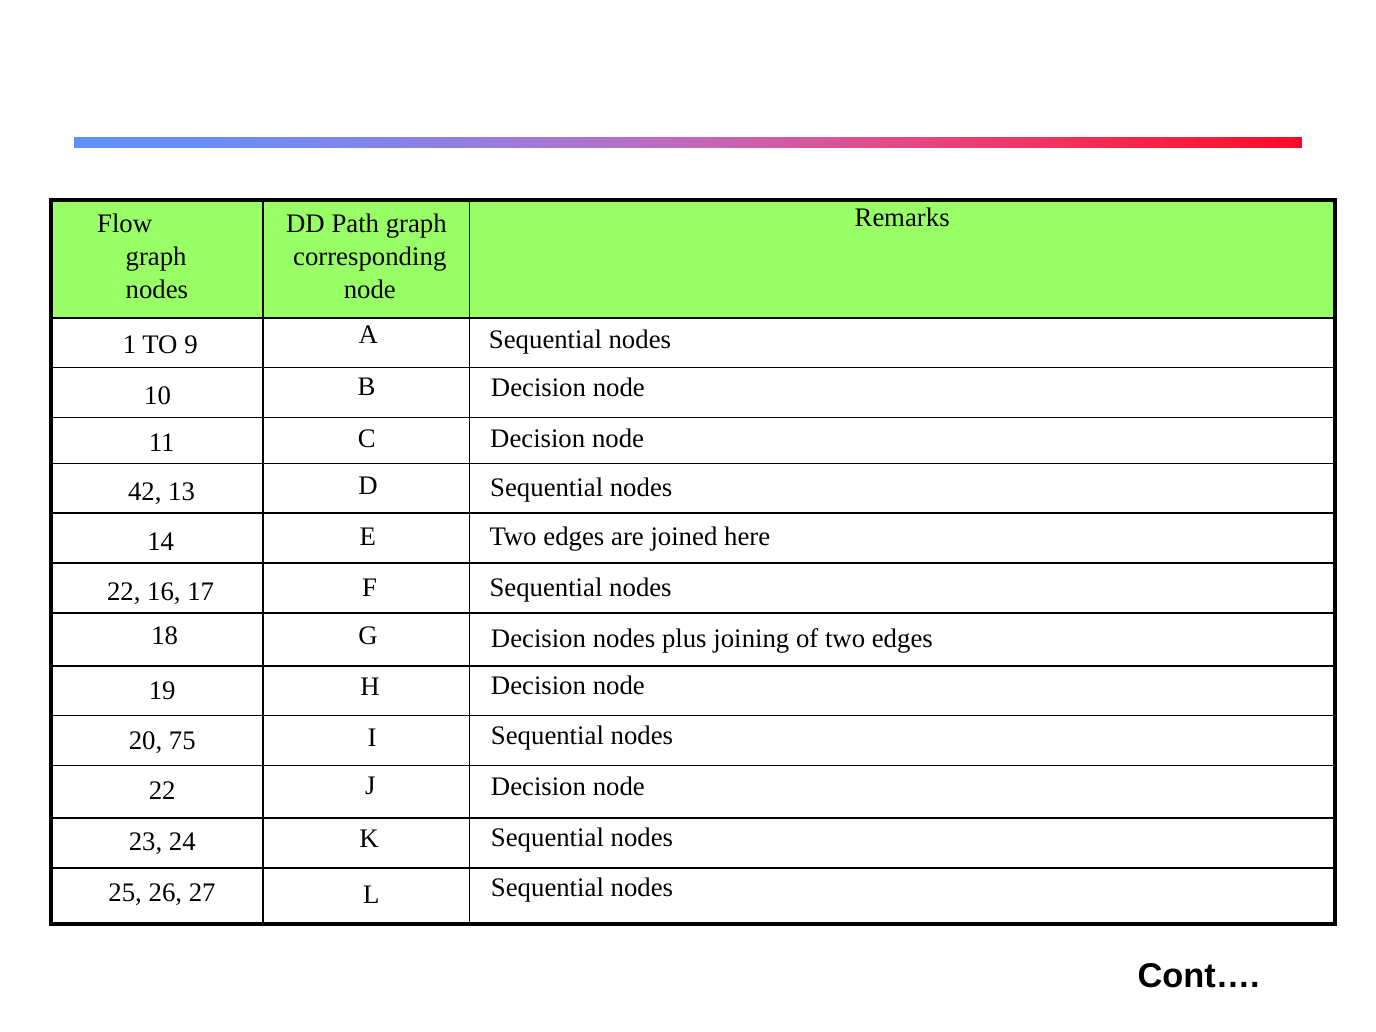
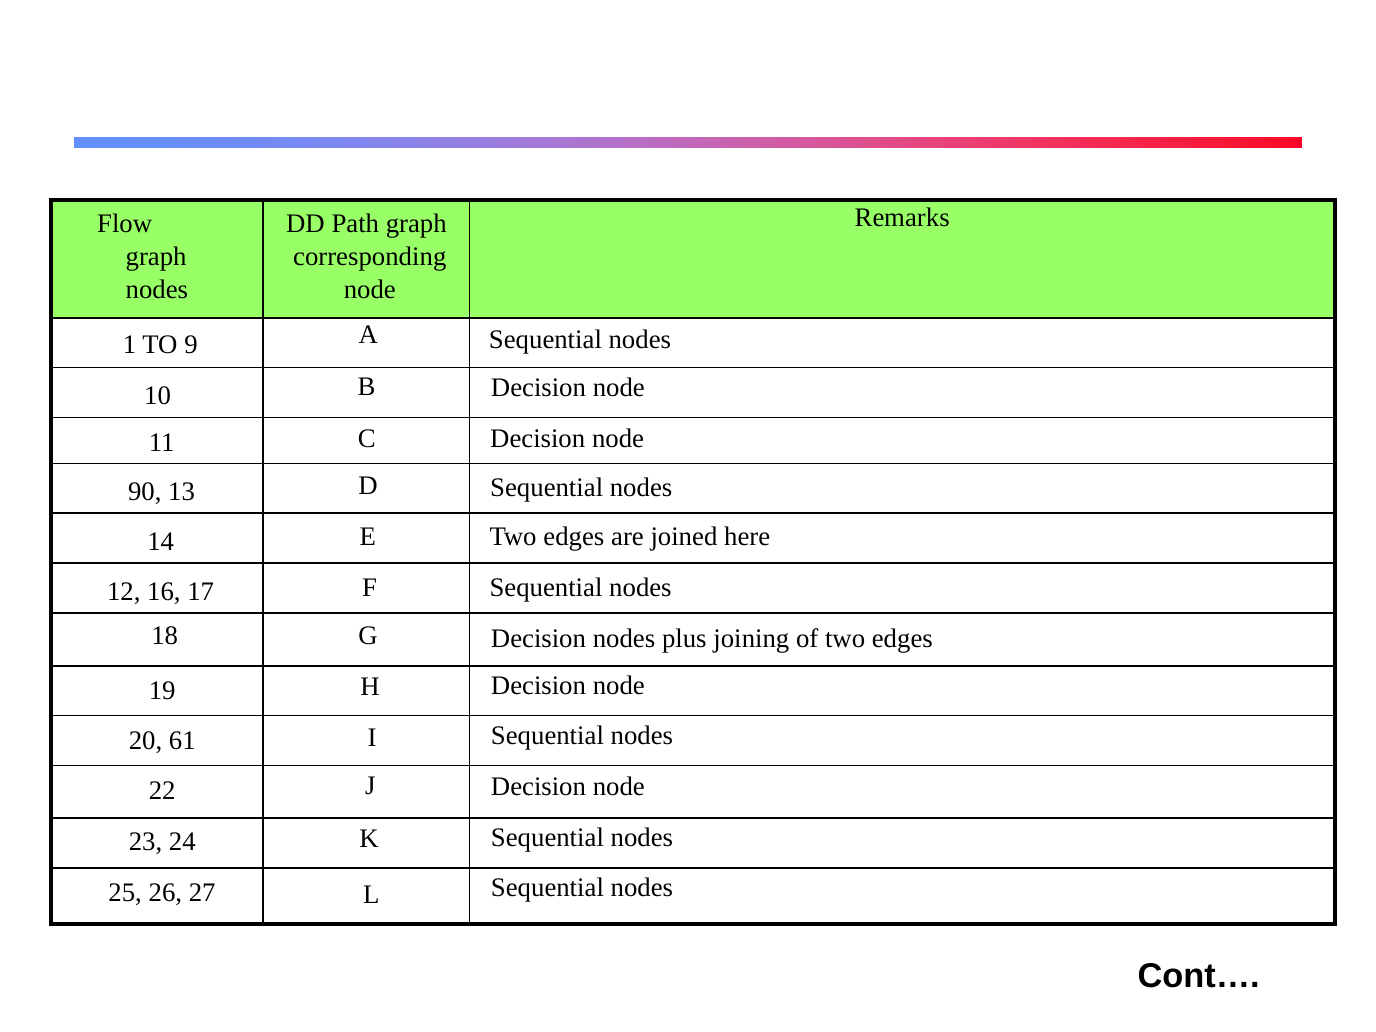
42: 42 -> 90
22 at (124, 592): 22 -> 12
75: 75 -> 61
